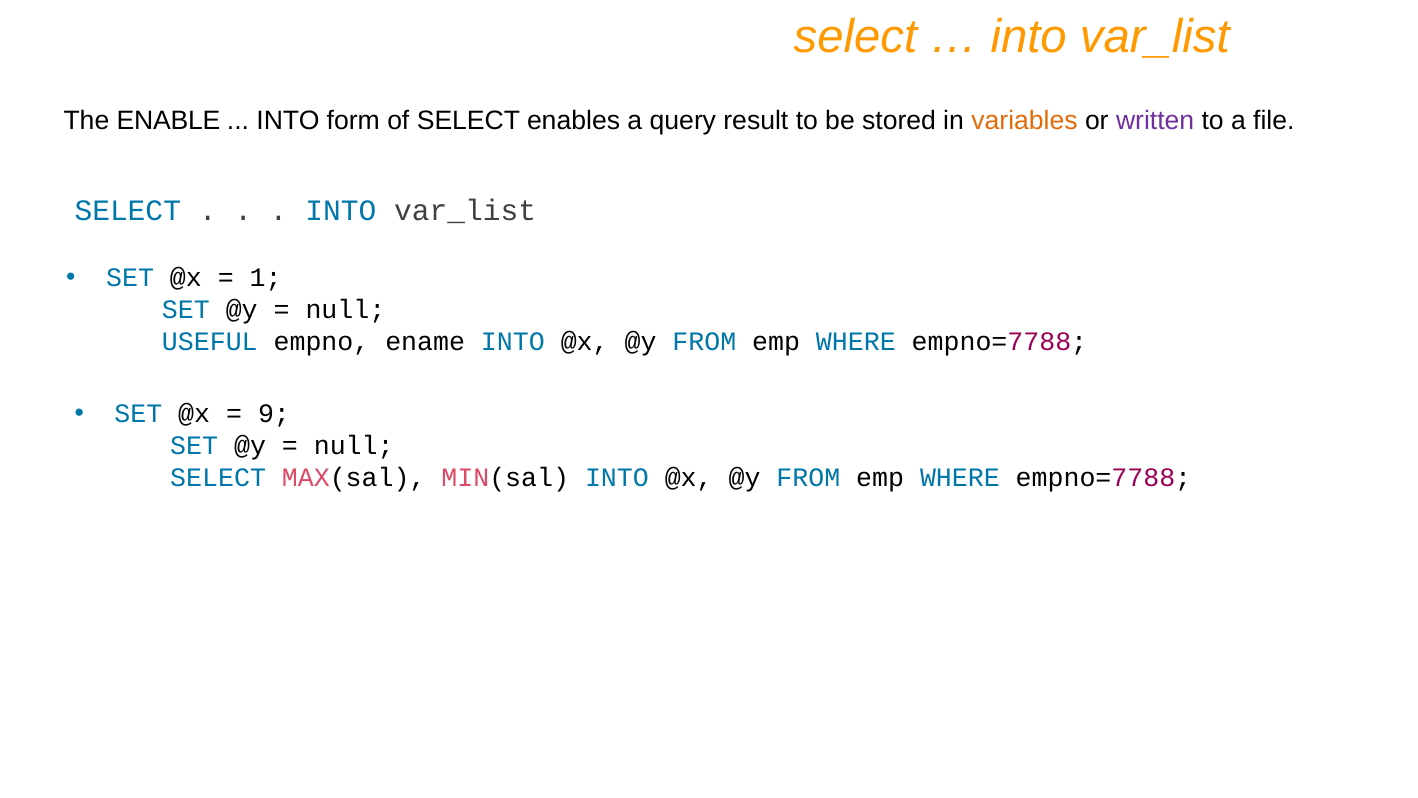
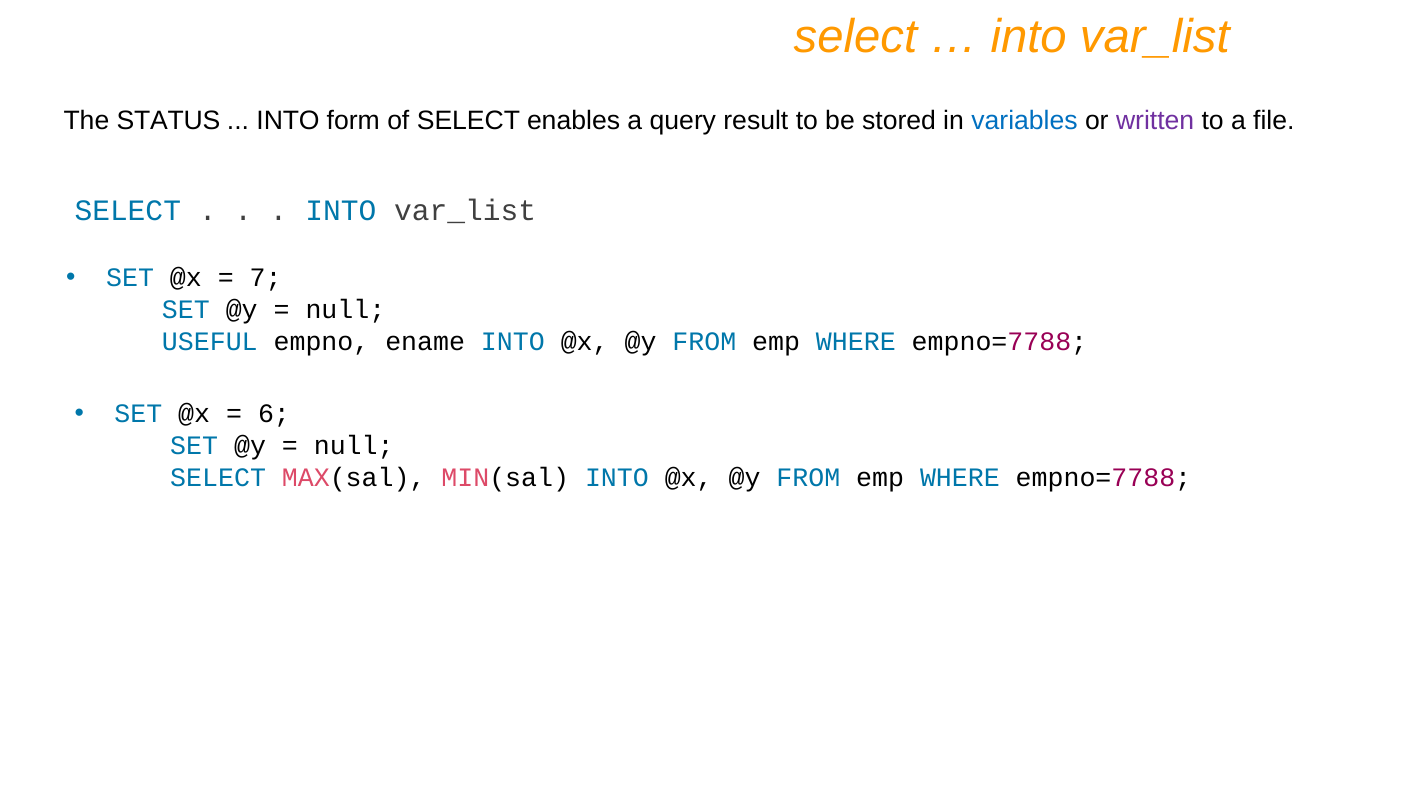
ENABLE: ENABLE -> STATUS
variables colour: orange -> blue
1: 1 -> 7
9: 9 -> 6
